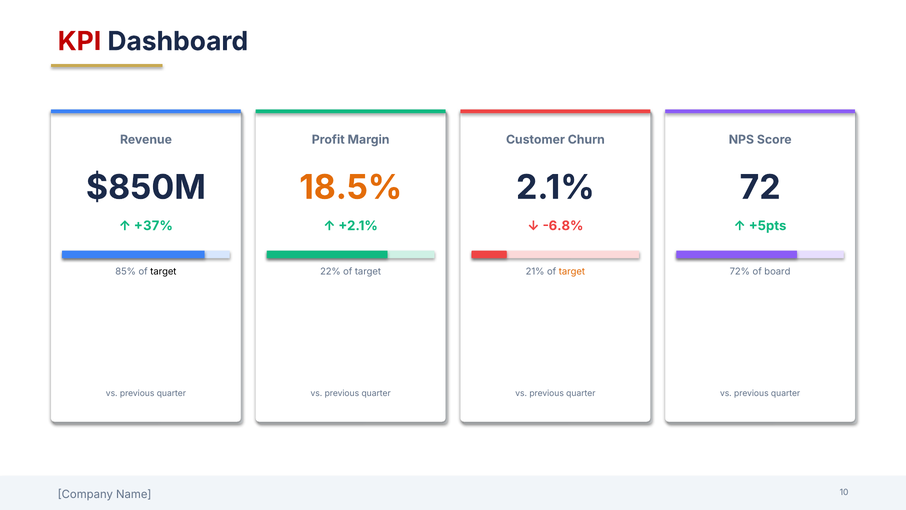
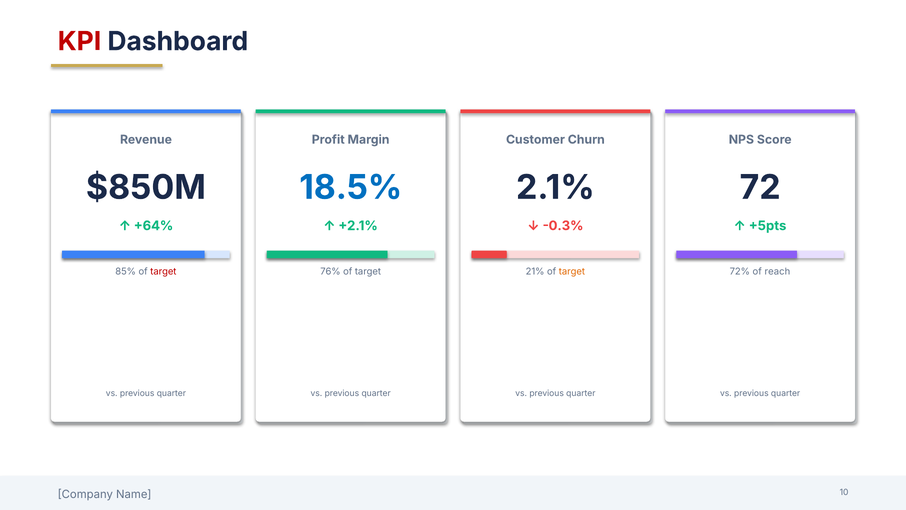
18.5% colour: orange -> blue
+37%: +37% -> +64%
-6.8%: -6.8% -> -0.3%
target at (163, 271) colour: black -> red
22%: 22% -> 76%
board: board -> reach
